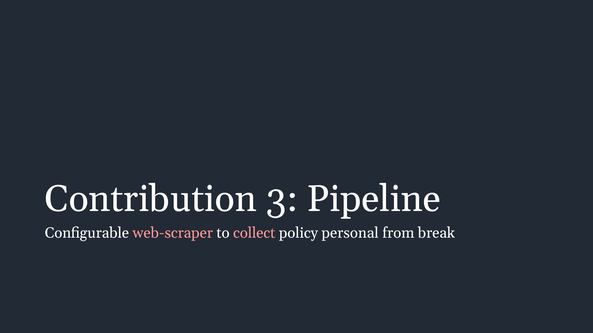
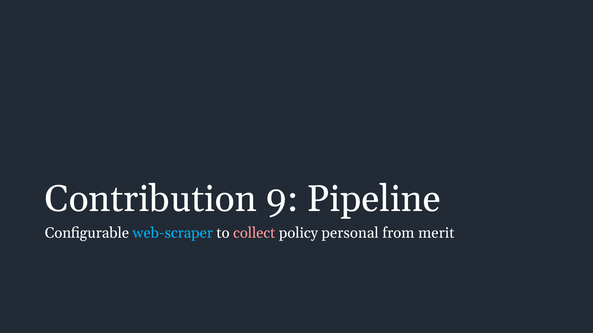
3: 3 -> 9
web-scraper colour: pink -> light blue
break: break -> merit
